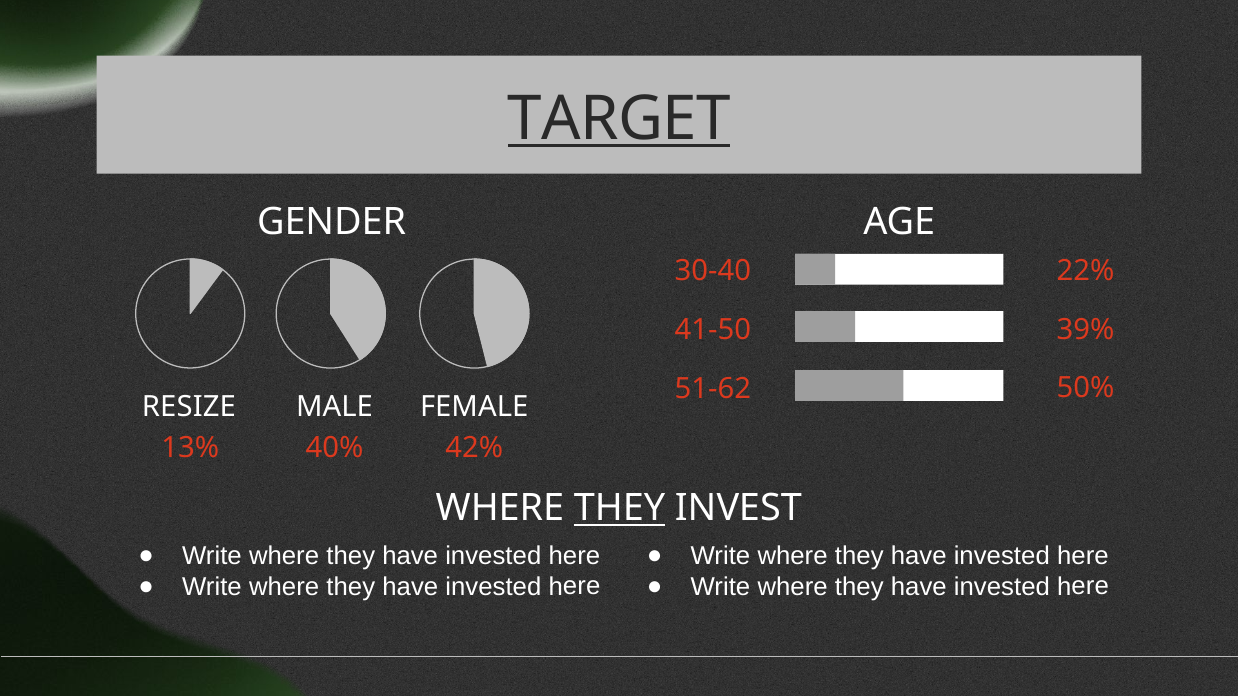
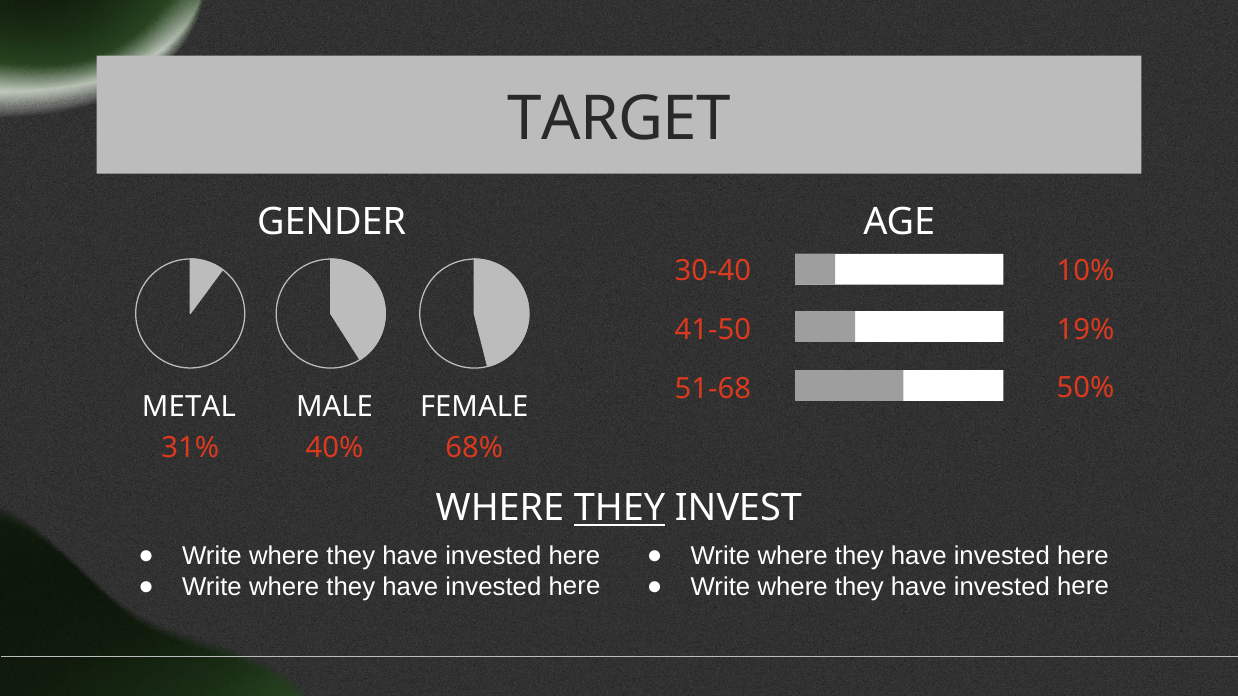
TARGET underline: present -> none
22%: 22% -> 10%
39%: 39% -> 19%
51-62: 51-62 -> 51-68
RESIZE: RESIZE -> METAL
13%: 13% -> 31%
42%: 42% -> 68%
